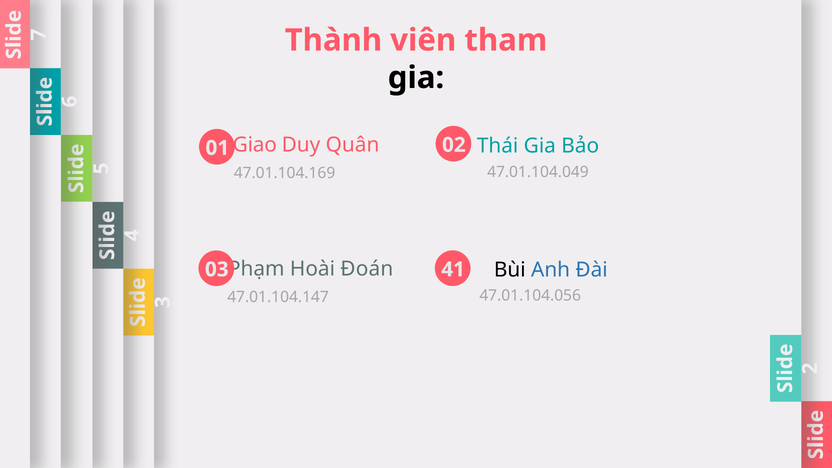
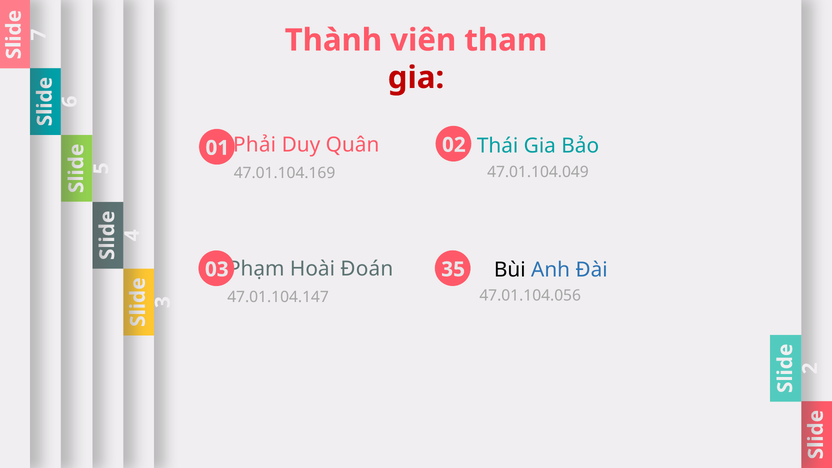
gia at (416, 78) colour: black -> red
Giao: Giao -> Phải
41: 41 -> 35
